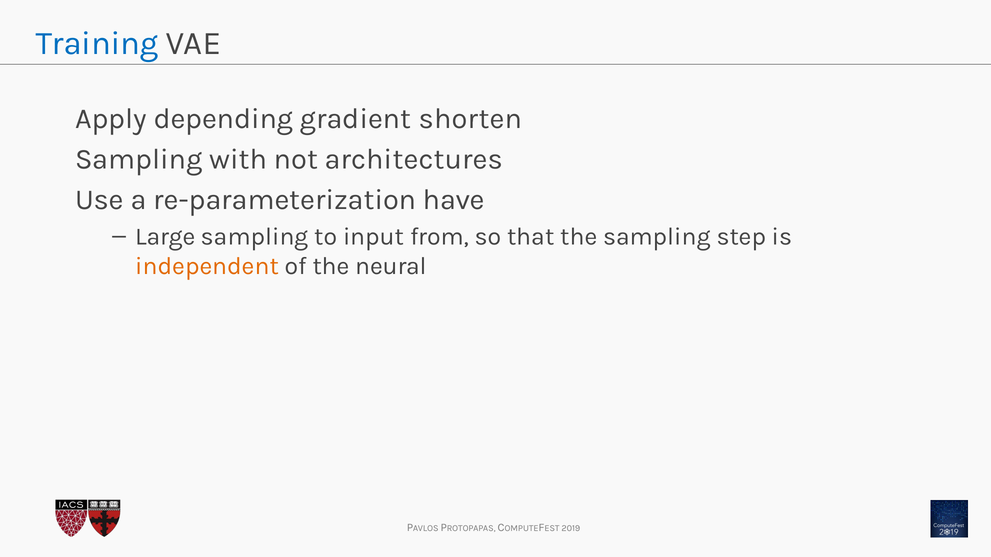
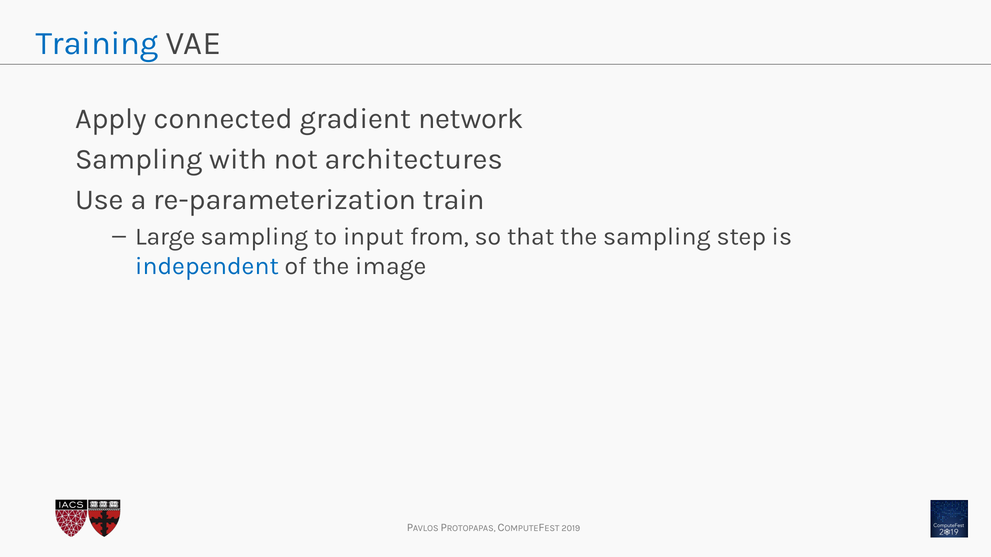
depending: depending -> connected
shorten: shorten -> network
have: have -> train
independent colour: orange -> blue
neural: neural -> image
